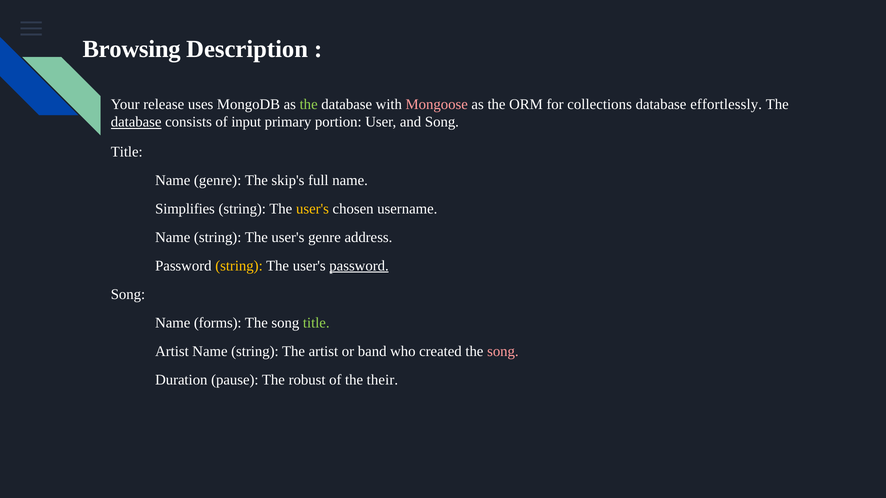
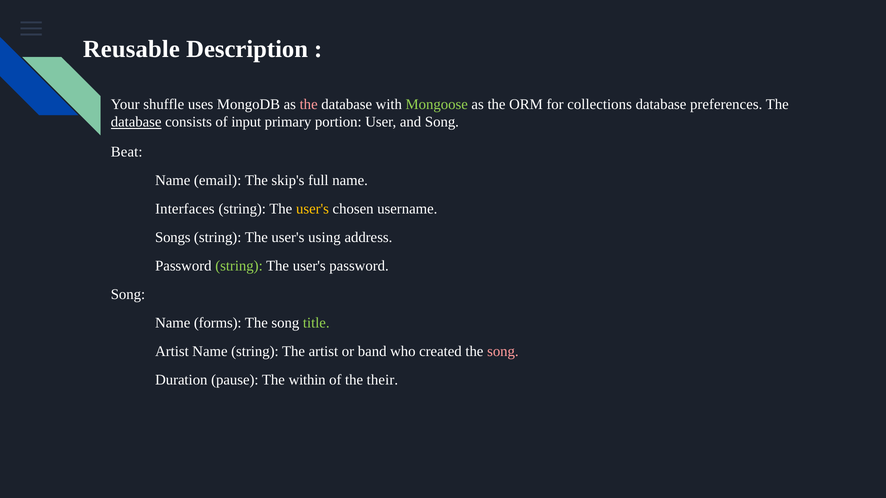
Browsing: Browsing -> Reusable
release: release -> shuffle
the at (309, 104) colour: light green -> pink
Mongoose colour: pink -> light green
effortlessly: effortlessly -> preferences
Title at (127, 152): Title -> Beat
Name genre: genre -> email
Simplifies: Simplifies -> Interfaces
Name at (173, 237): Name -> Songs
user's genre: genre -> using
string at (239, 266) colour: yellow -> light green
password at (359, 266) underline: present -> none
robust: robust -> within
